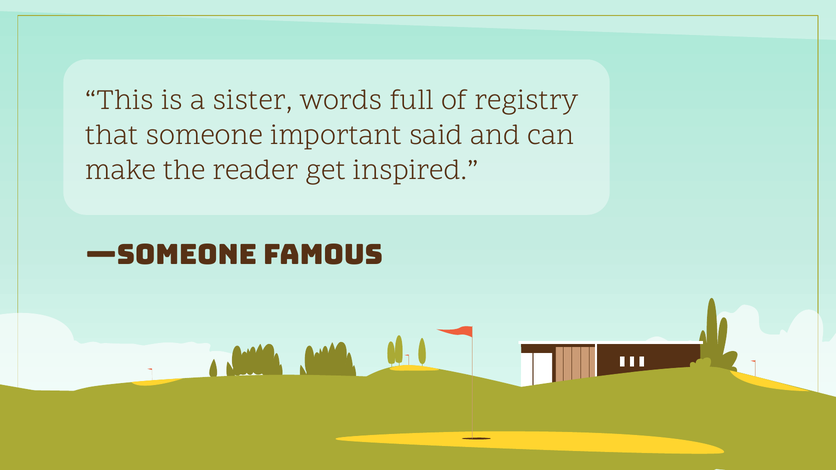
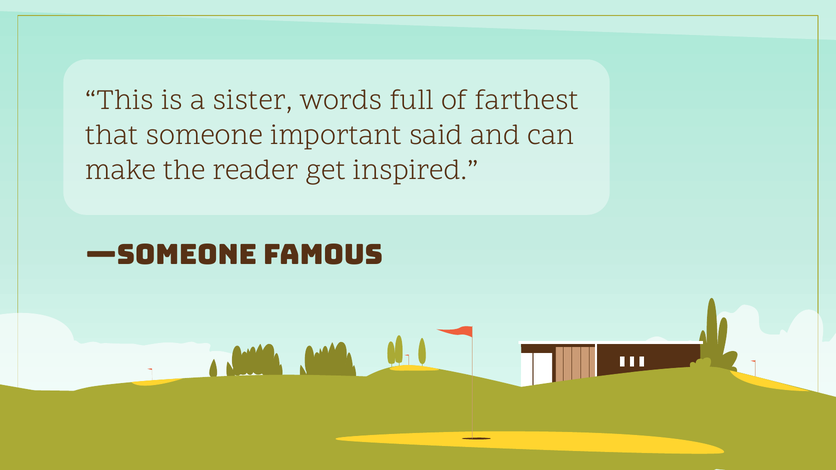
registry: registry -> farthest
